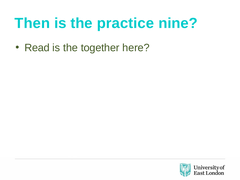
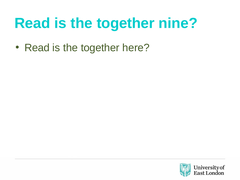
Then at (32, 23): Then -> Read
practice at (125, 23): practice -> together
